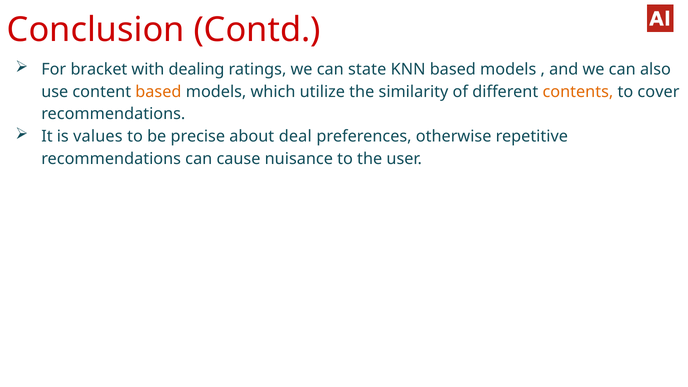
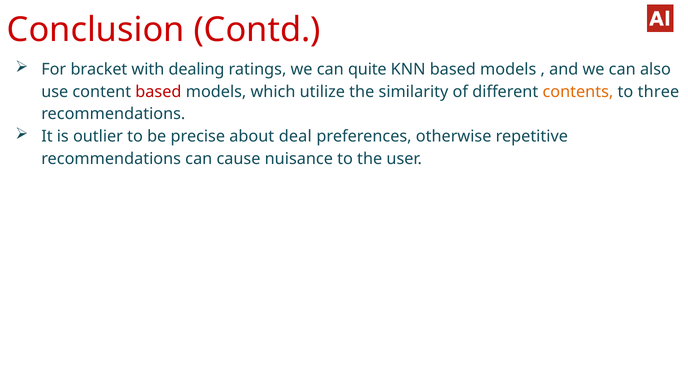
state: state -> quite
based at (158, 92) colour: orange -> red
cover: cover -> three
values: values -> outlier
